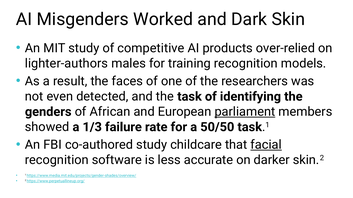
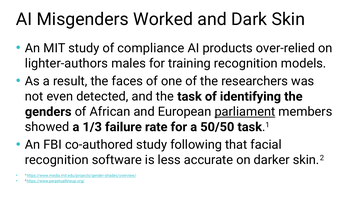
competitive: competitive -> compliance
childcare: childcare -> following
facial underline: present -> none
